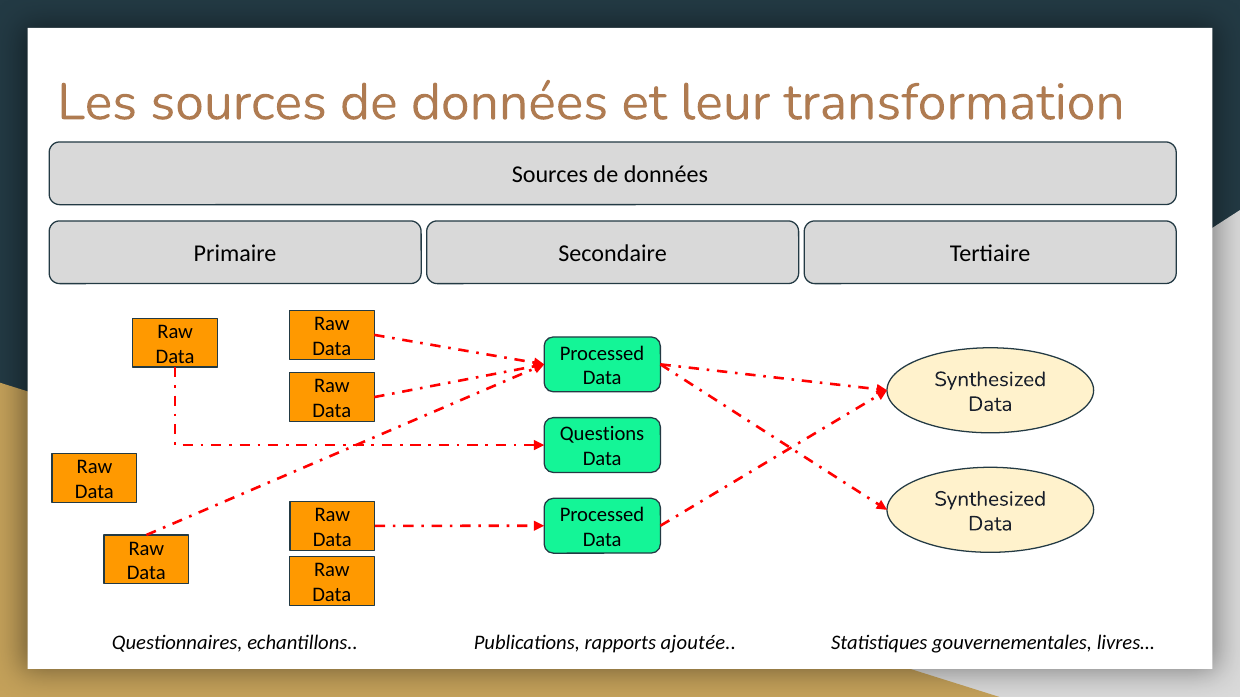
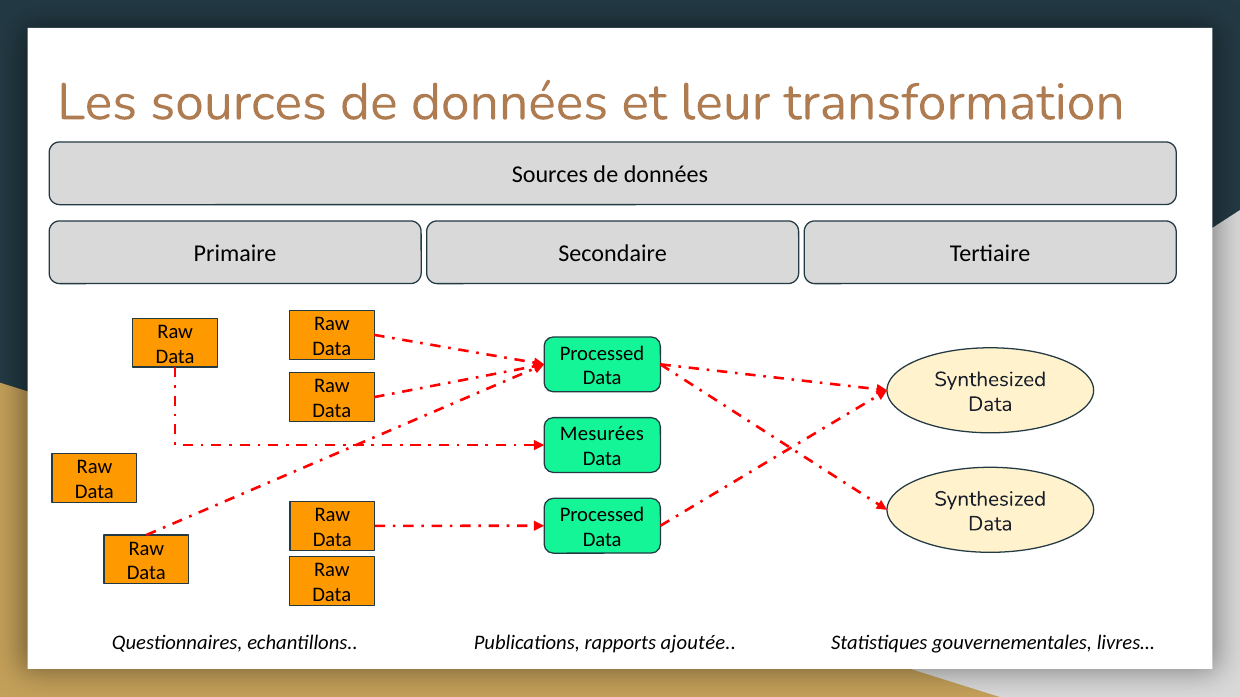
Questions: Questions -> Mesurées
